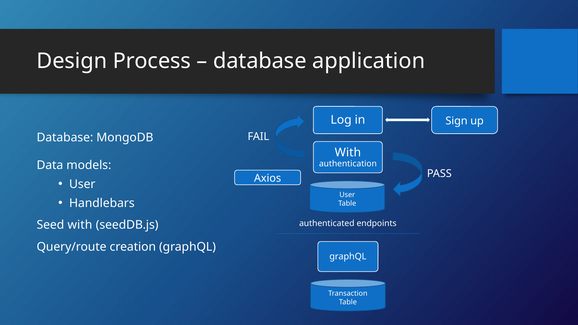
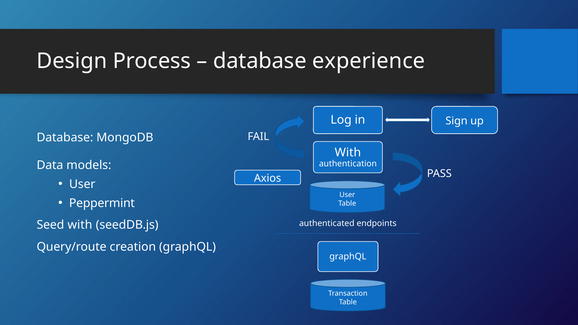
application: application -> experience
Handlebars: Handlebars -> Peppermint
